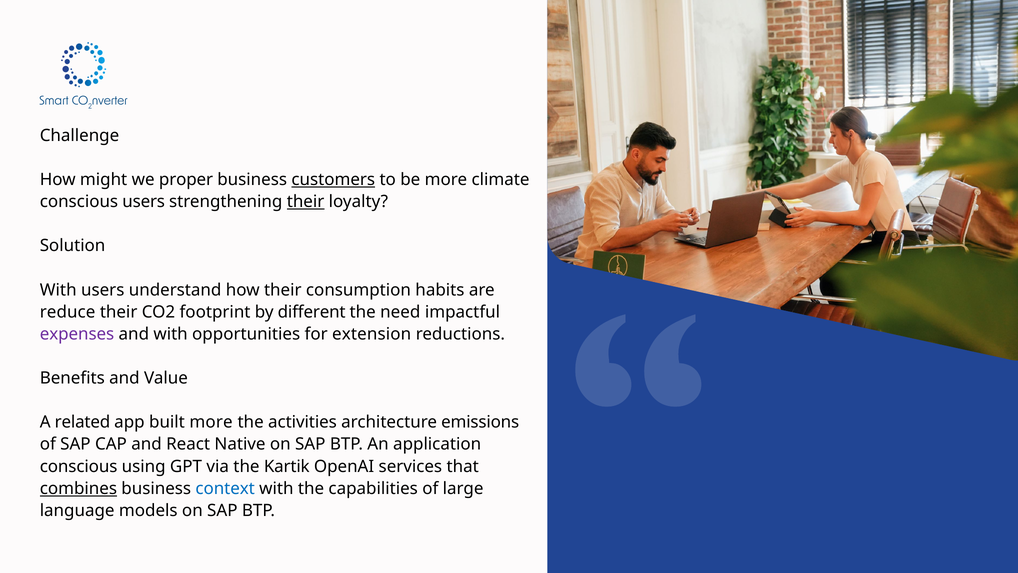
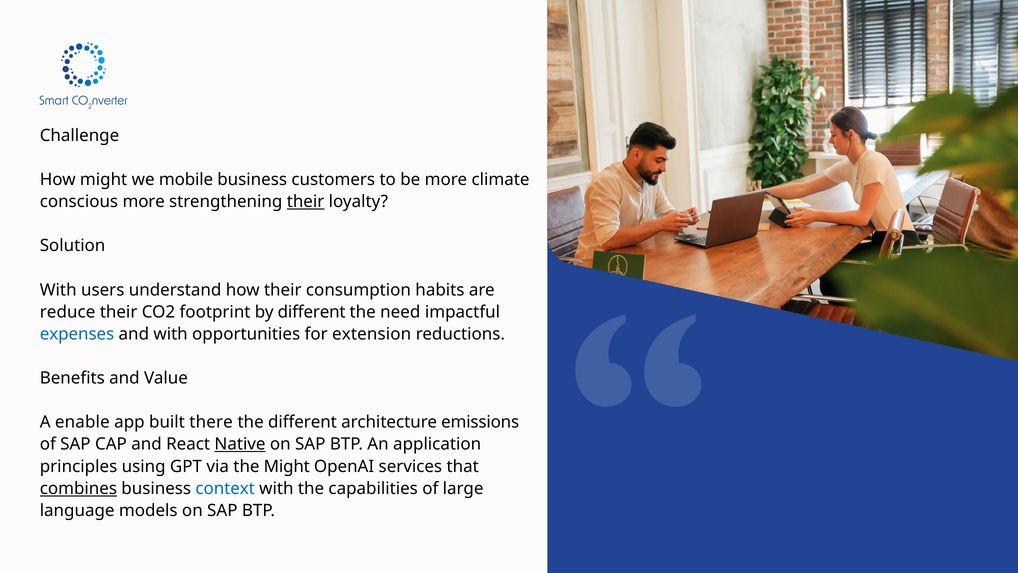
proper: proper -> mobile
customers underline: present -> none
conscious users: users -> more
expenses colour: purple -> blue
related: related -> enable
built more: more -> there
the activities: activities -> different
Native underline: none -> present
conscious at (79, 466): conscious -> principles
the Kartik: Kartik -> Might
